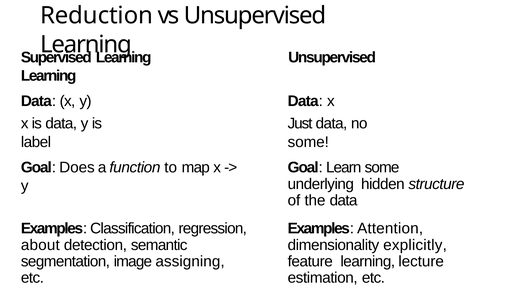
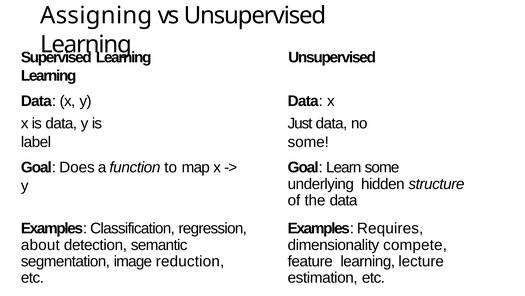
Reduction: Reduction -> Assigning
Attention: Attention -> Requires
explicitly: explicitly -> compete
assigning: assigning -> reduction
